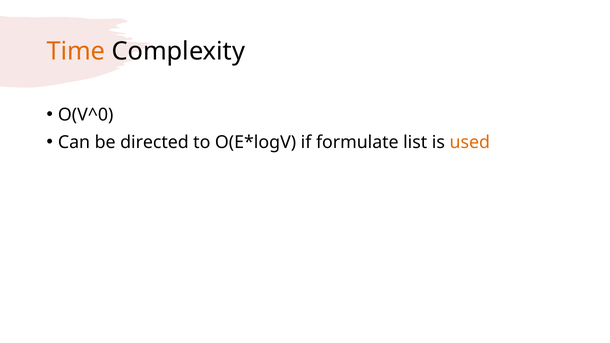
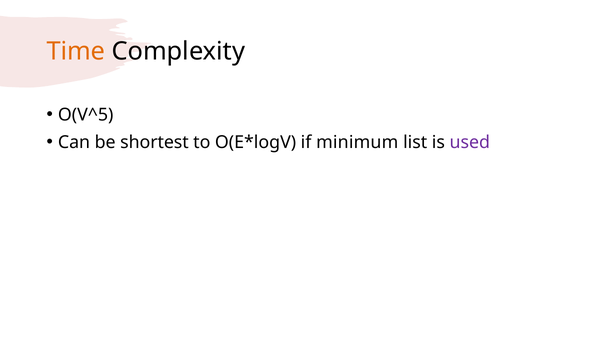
O(V^0: O(V^0 -> O(V^5
directed: directed -> shortest
formulate: formulate -> minimum
used colour: orange -> purple
